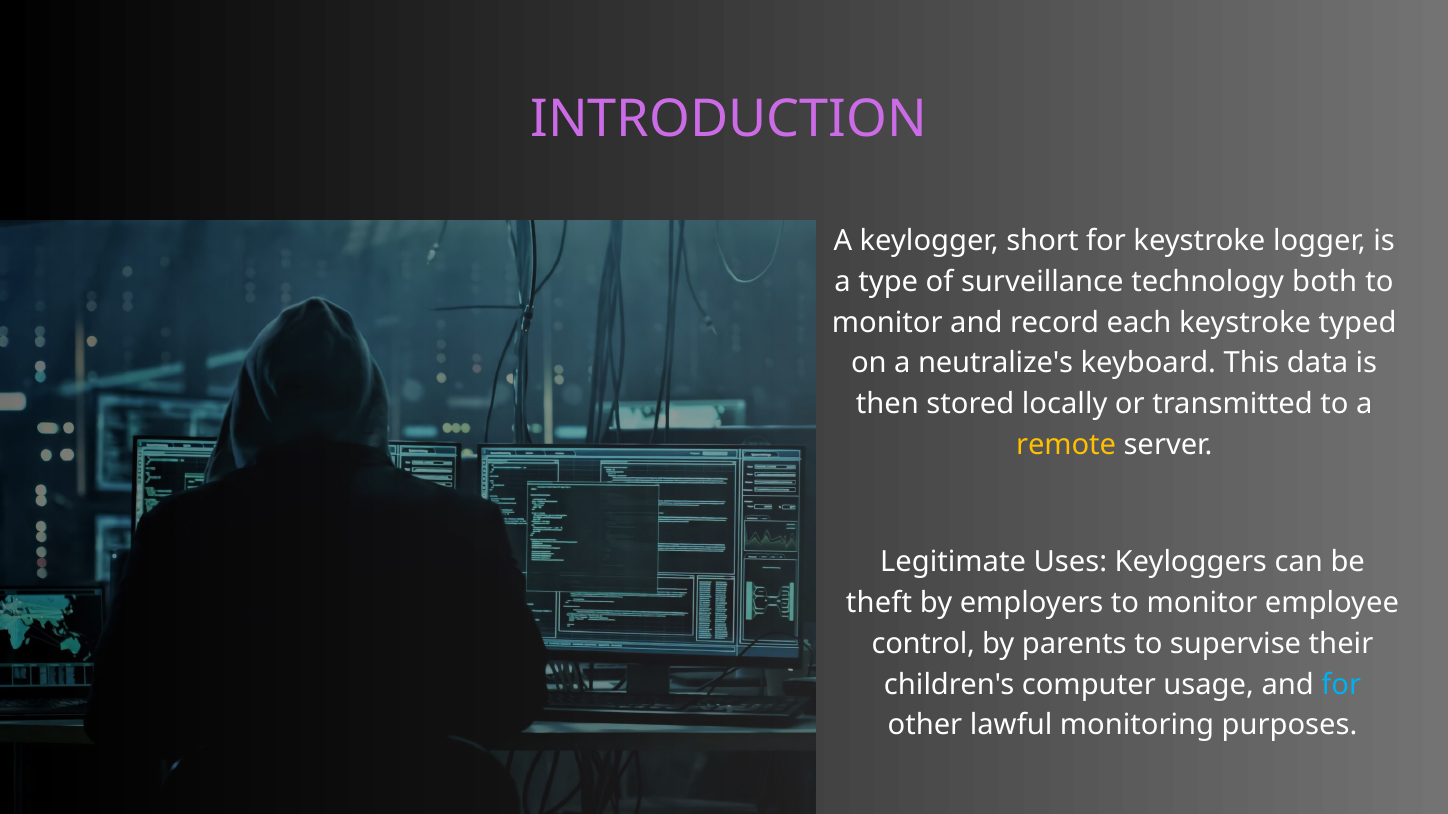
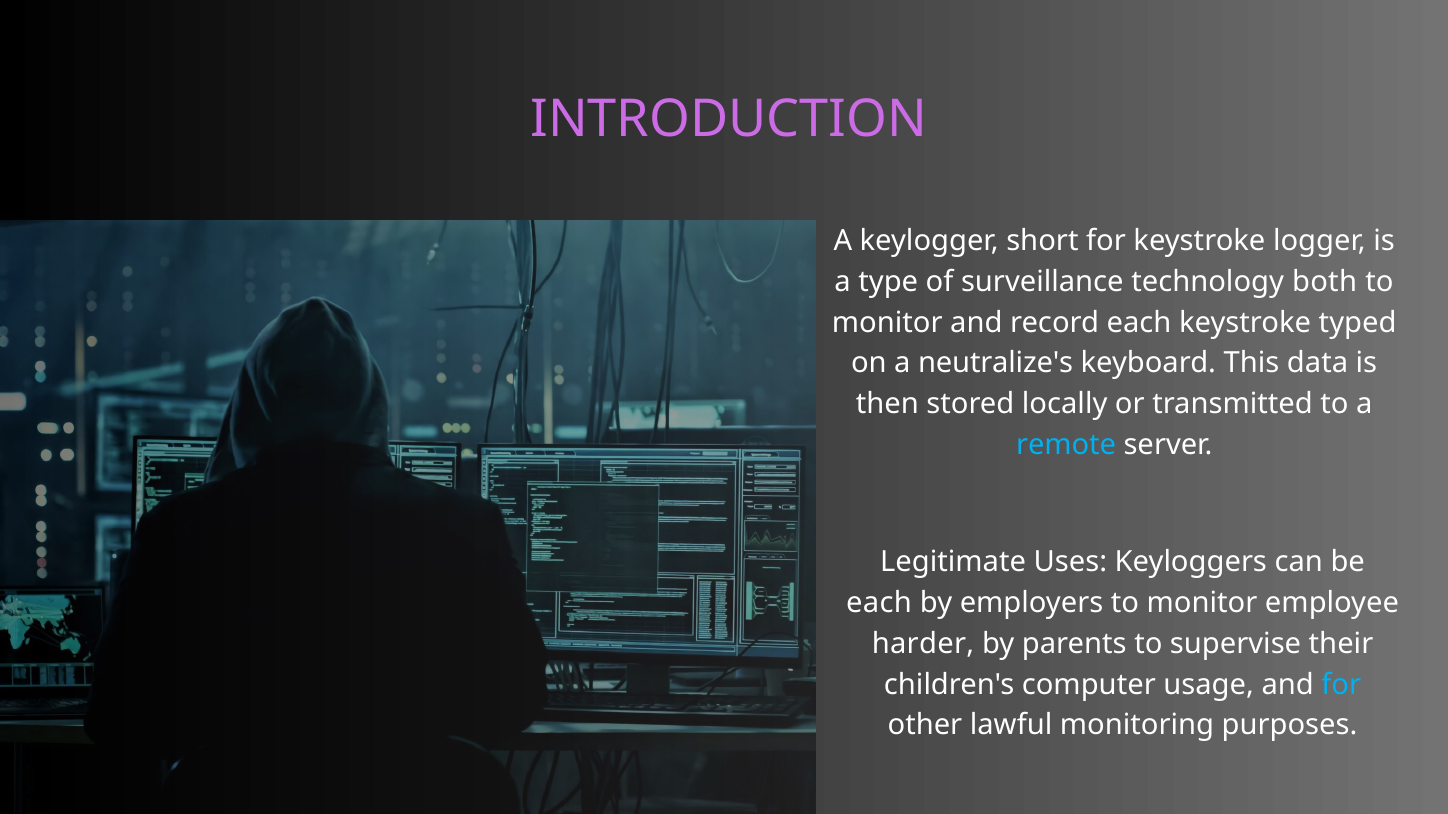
remote colour: yellow -> light blue
theft at (879, 603): theft -> each
control: control -> harder
